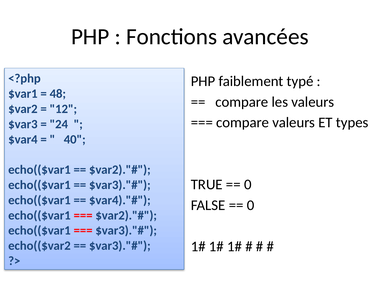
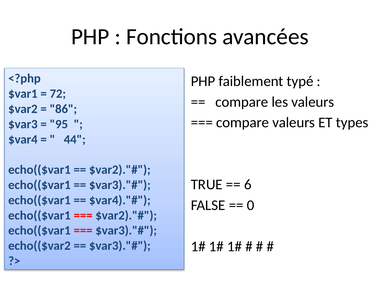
48: 48 -> 72
12: 12 -> 86
24: 24 -> 95
40: 40 -> 44
0 at (248, 185): 0 -> 6
